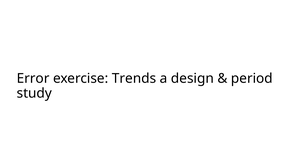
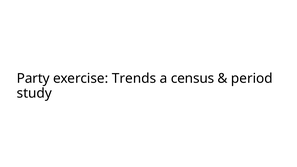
Error: Error -> Party
design: design -> census
